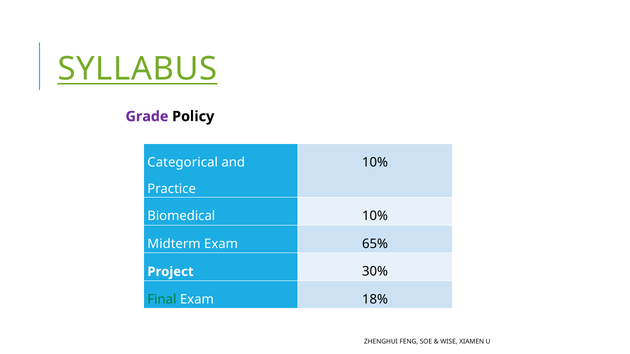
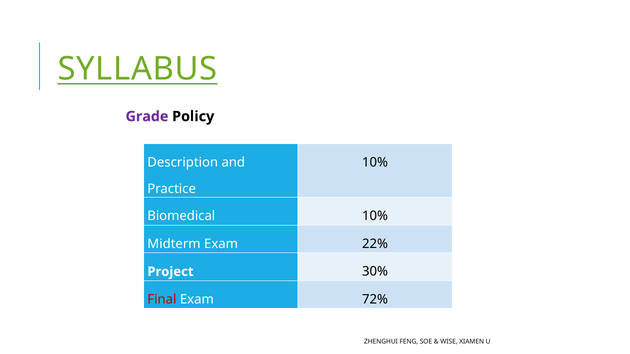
Categorical: Categorical -> Description
65%: 65% -> 22%
Final colour: green -> red
18%: 18% -> 72%
